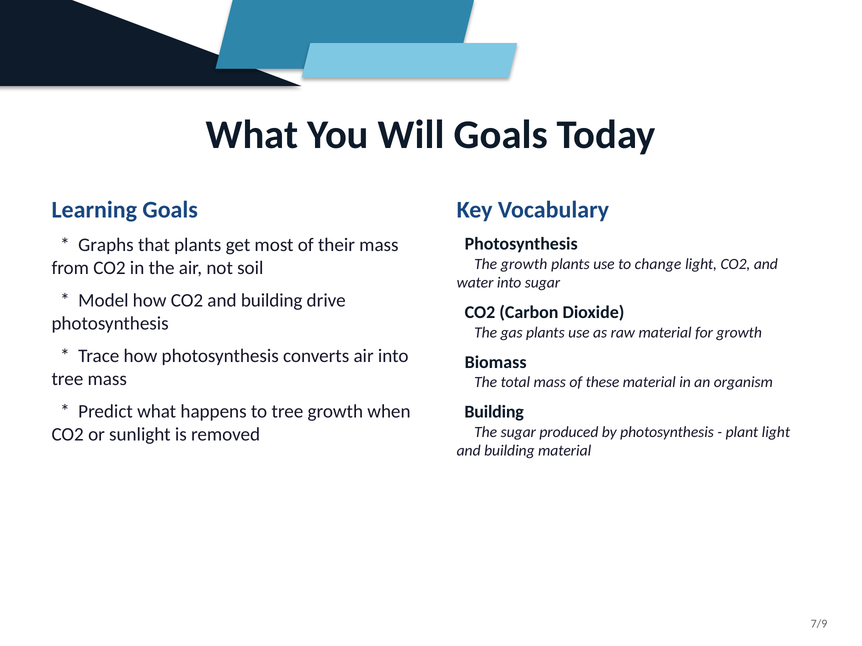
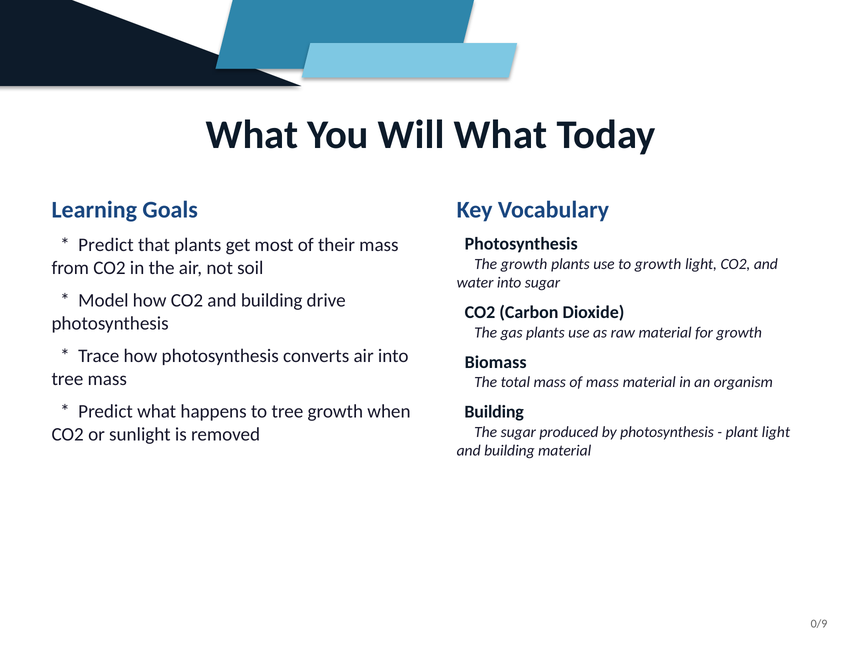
Will Goals: Goals -> What
Graphs at (106, 245): Graphs -> Predict
to change: change -> growth
of these: these -> mass
7/9: 7/9 -> 0/9
